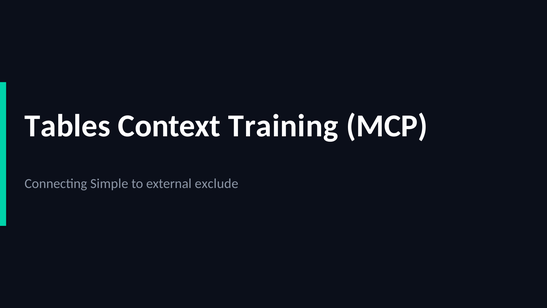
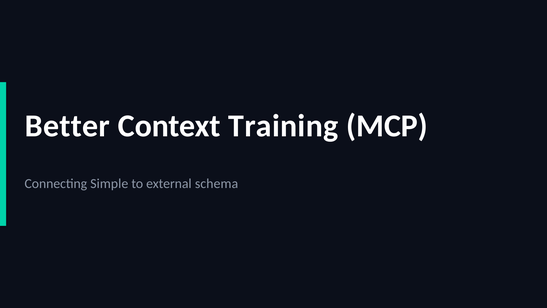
Tables: Tables -> Better
exclude: exclude -> schema
